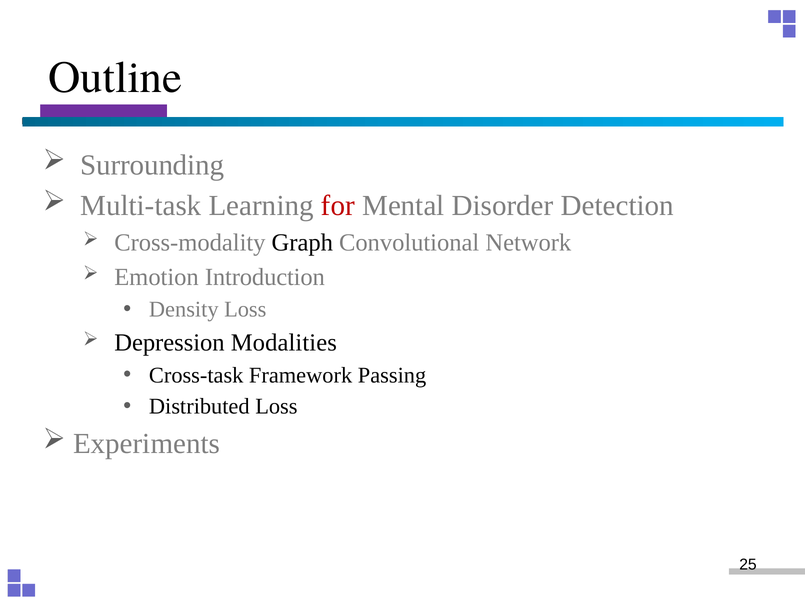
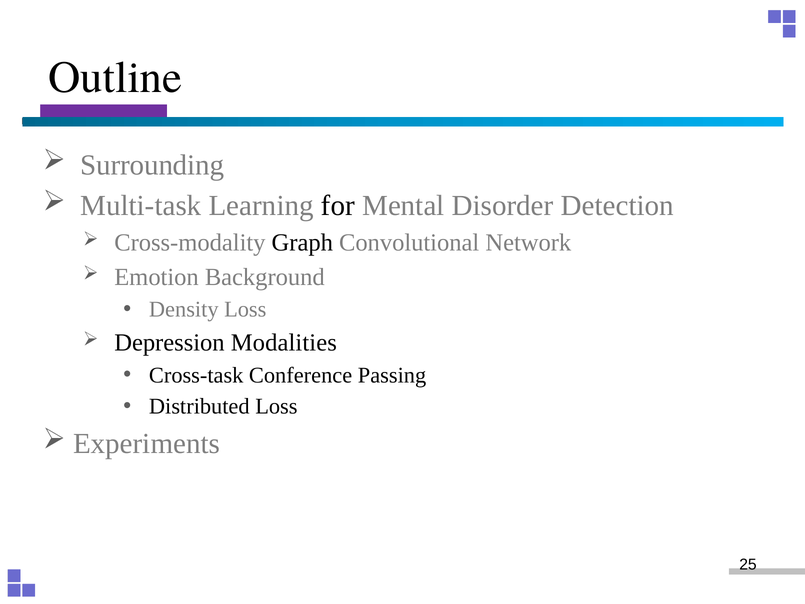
for colour: red -> black
Introduction: Introduction -> Background
Framework: Framework -> Conference
